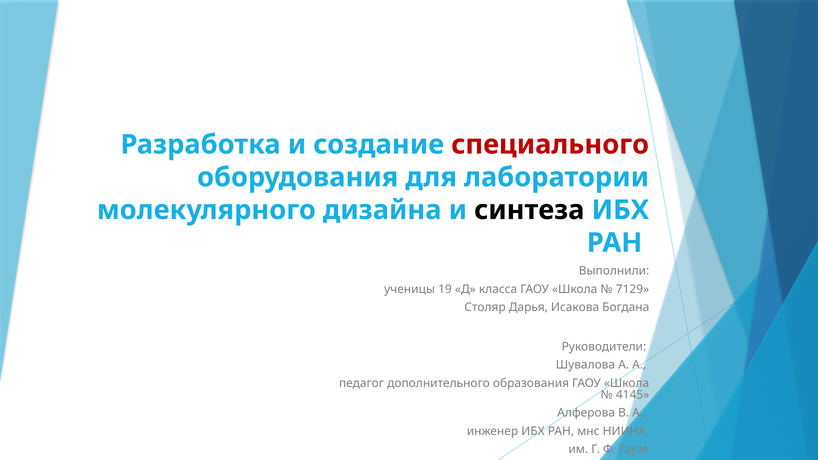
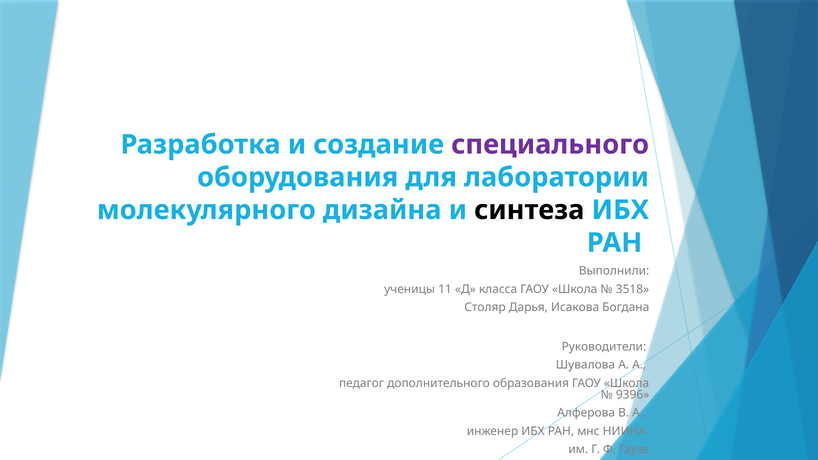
специального colour: red -> purple
19: 19 -> 11
7129: 7129 -> 3518
4145: 4145 -> 9396
